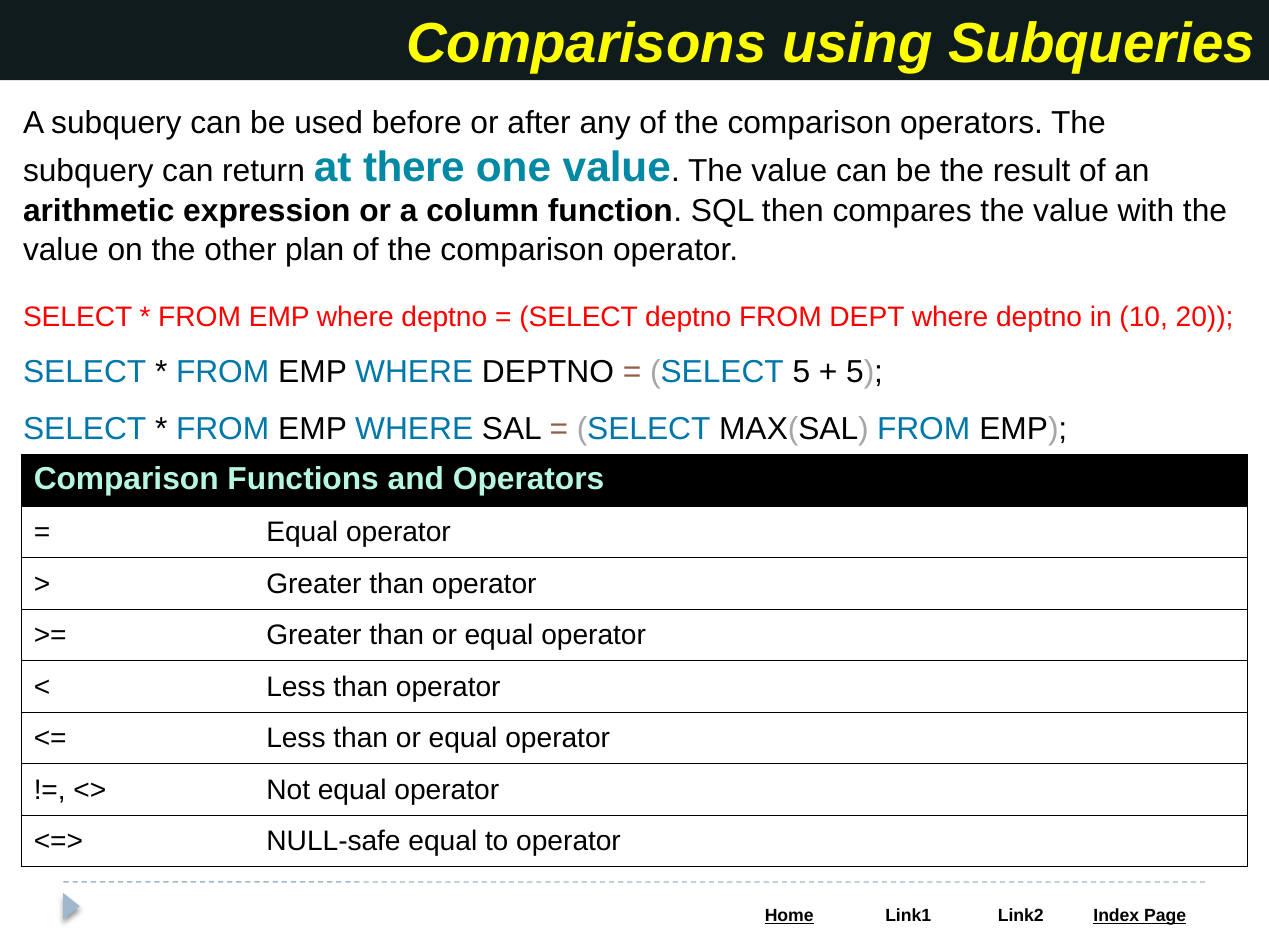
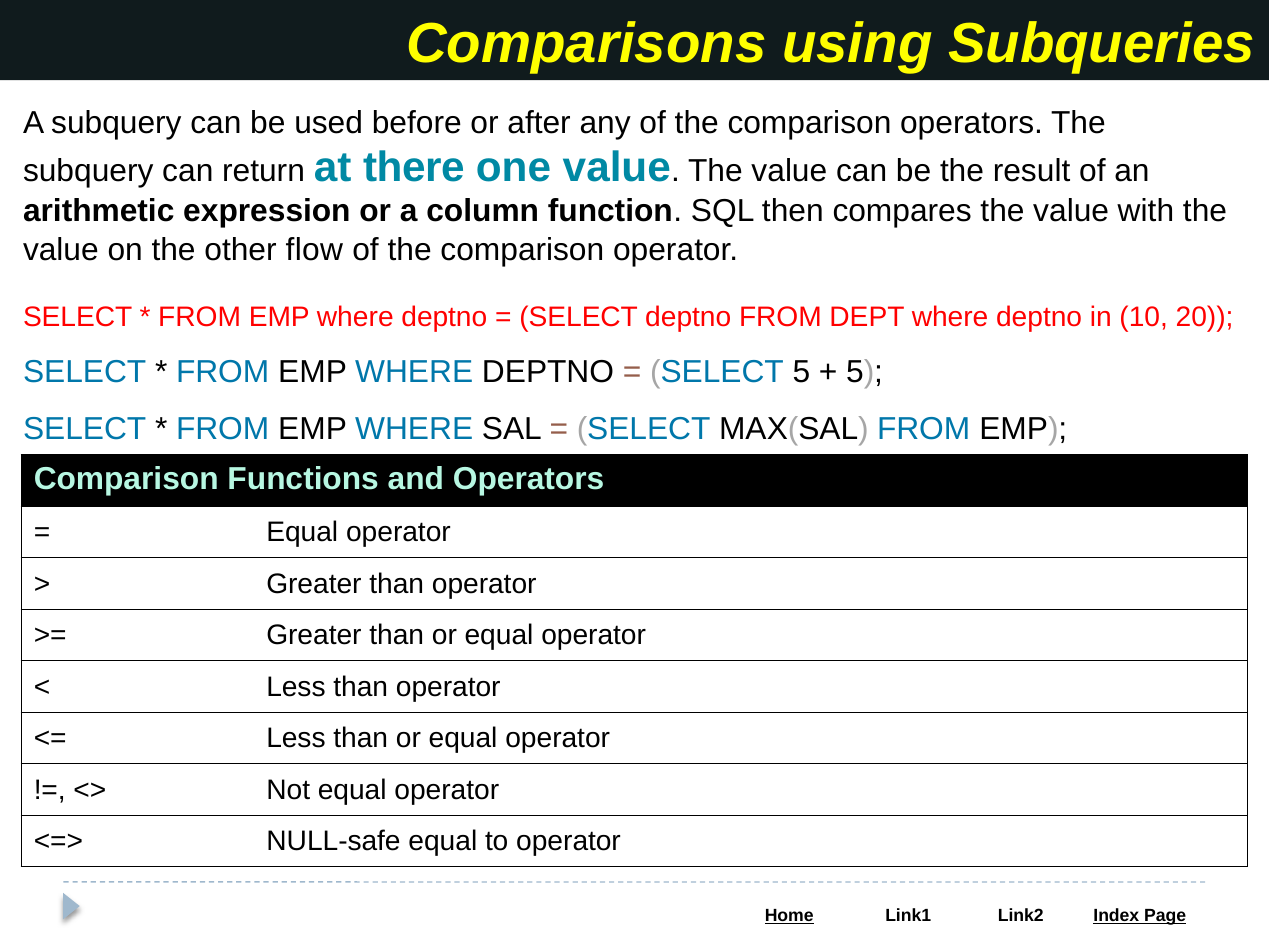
plan: plan -> flow
